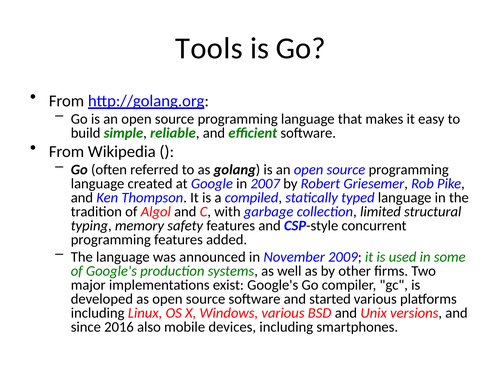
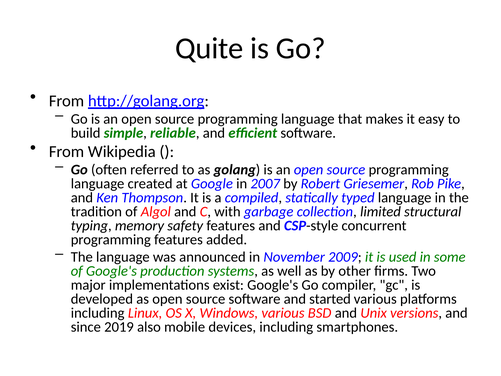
Tools: Tools -> Quite
2016: 2016 -> 2019
